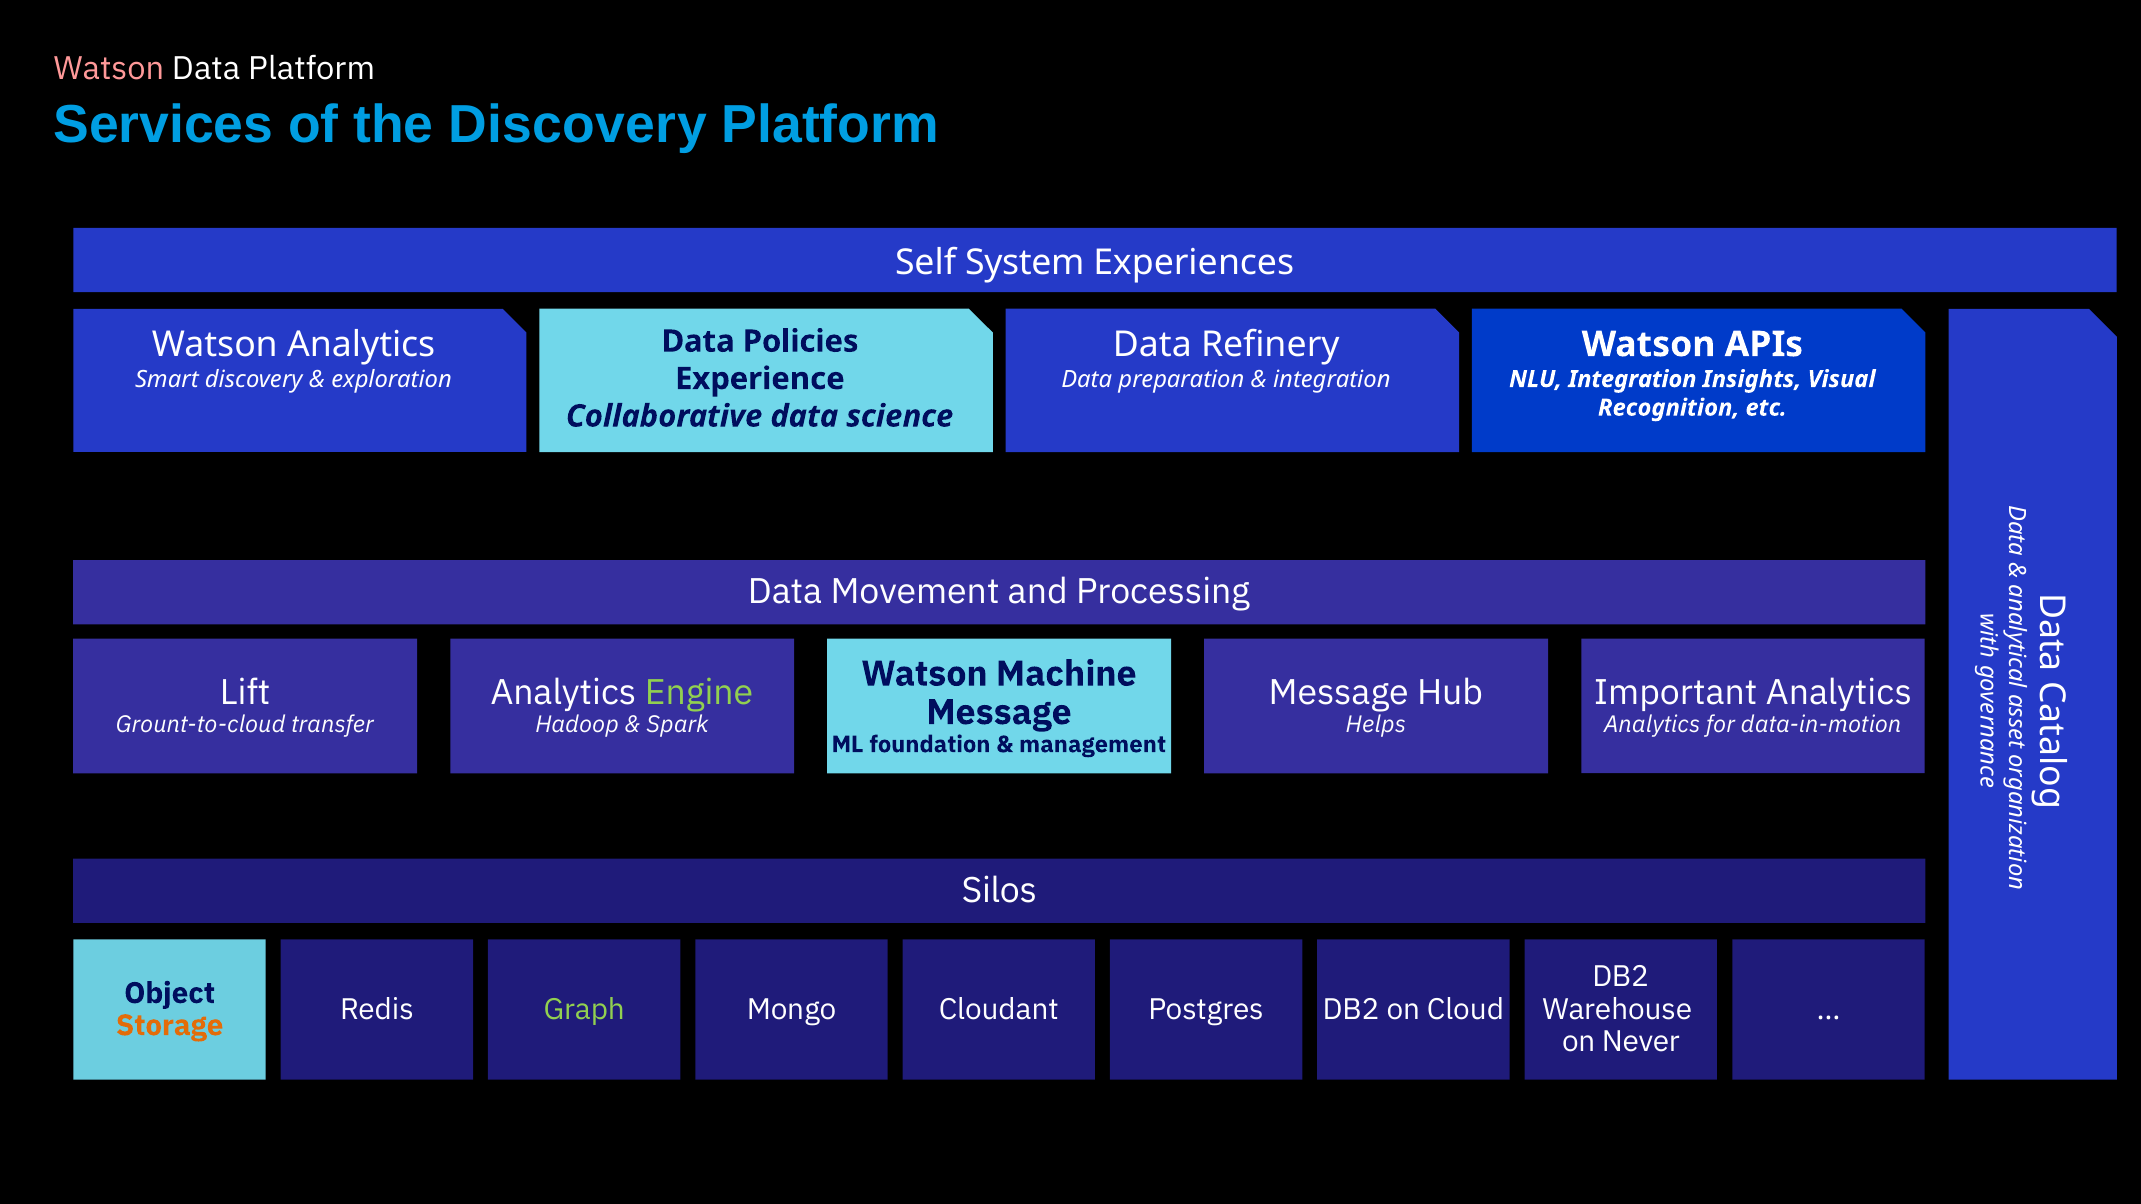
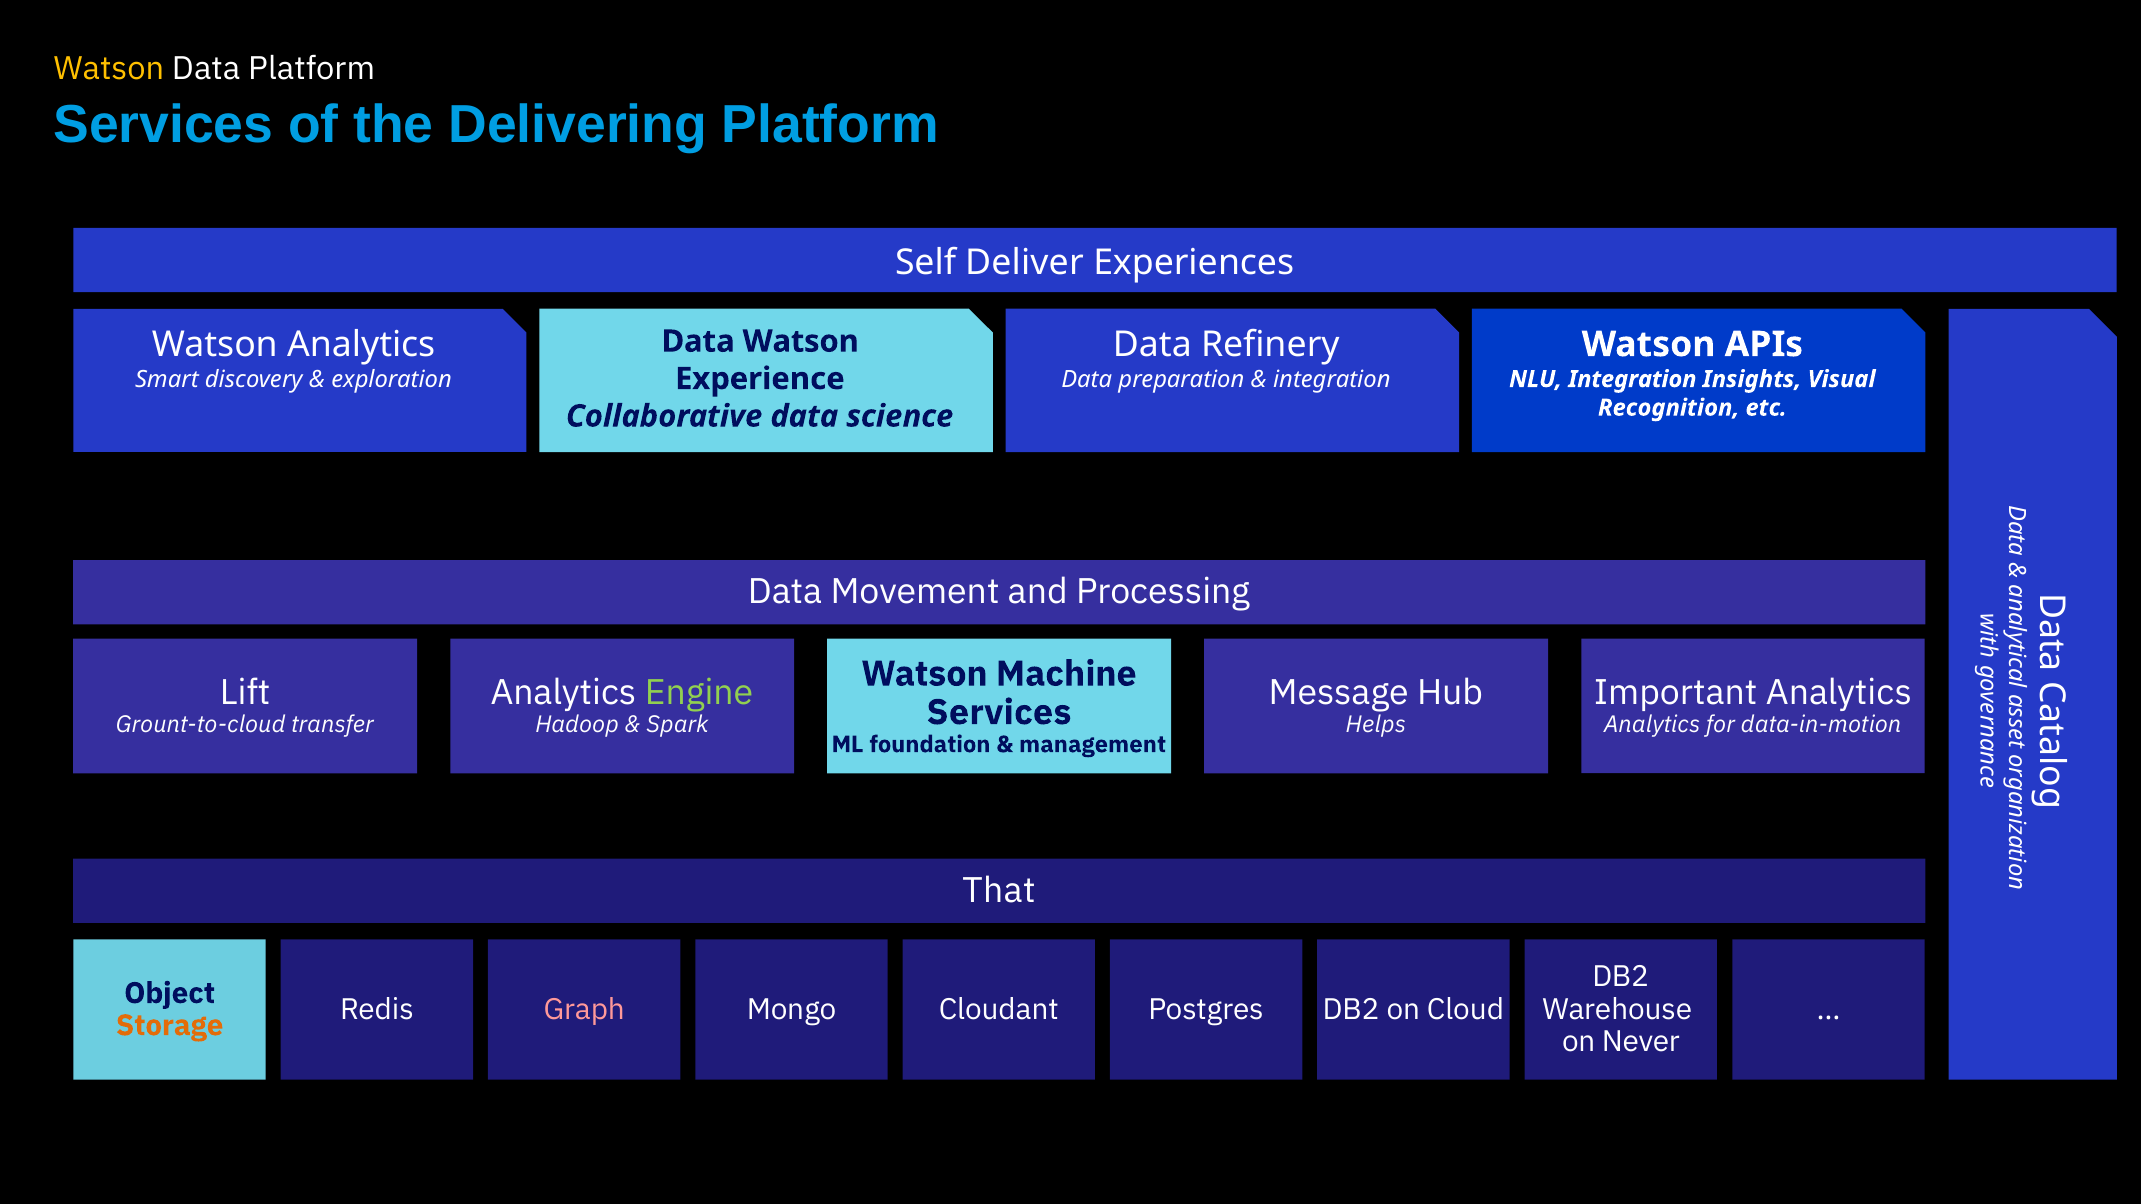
Watson at (109, 69) colour: pink -> yellow
the Discovery: Discovery -> Delivering
System: System -> Deliver
Data Policies: Policies -> Watson
Message at (999, 713): Message -> Services
Silos: Silos -> That
Graph colour: light green -> pink
